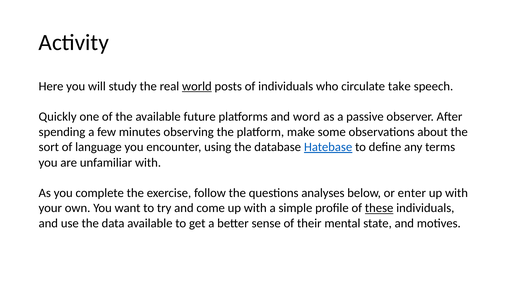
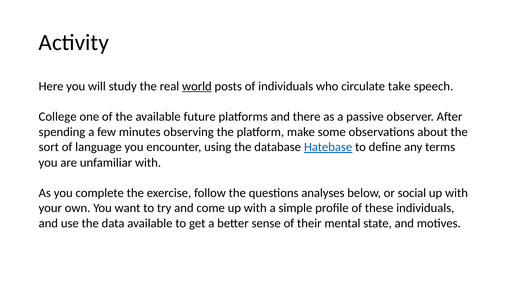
Quickly: Quickly -> College
word: word -> there
enter: enter -> social
these underline: present -> none
